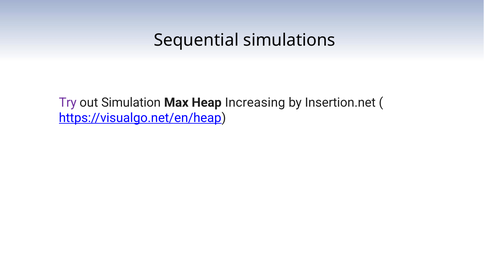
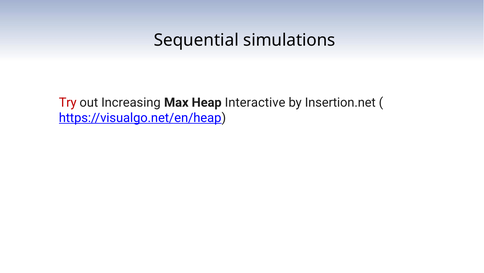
Try colour: purple -> red
Simulation: Simulation -> Increasing
Increasing: Increasing -> Interactive
